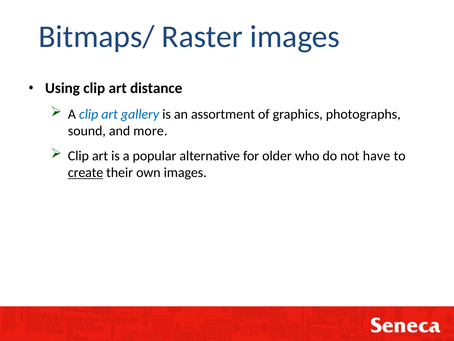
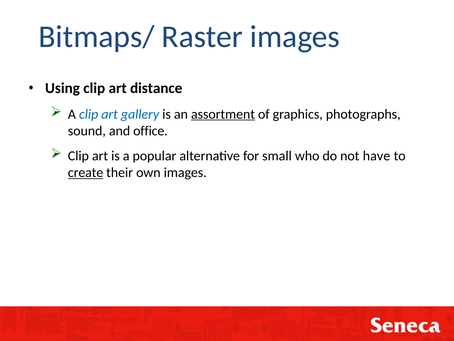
assortment underline: none -> present
more: more -> office
older: older -> small
